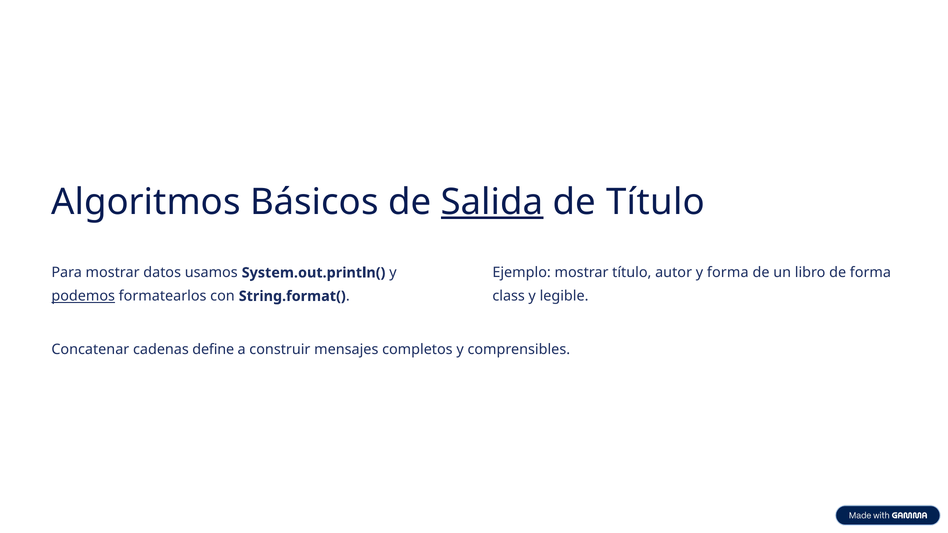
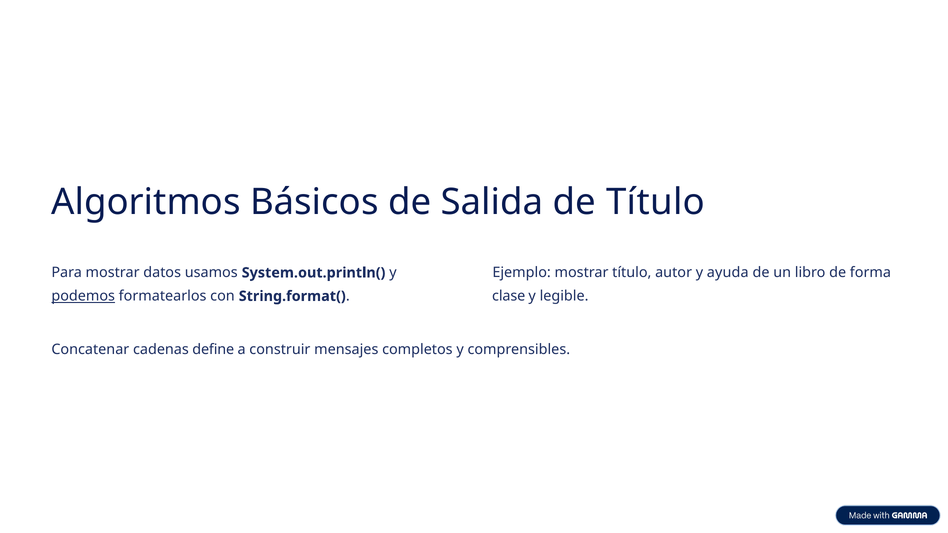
Salida underline: present -> none
y forma: forma -> ayuda
class: class -> clase
